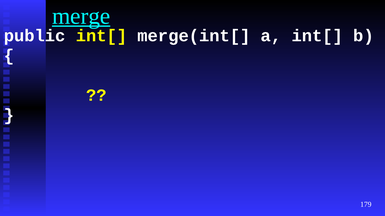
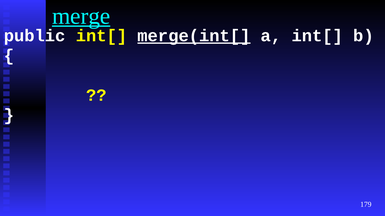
merge(int[ underline: none -> present
